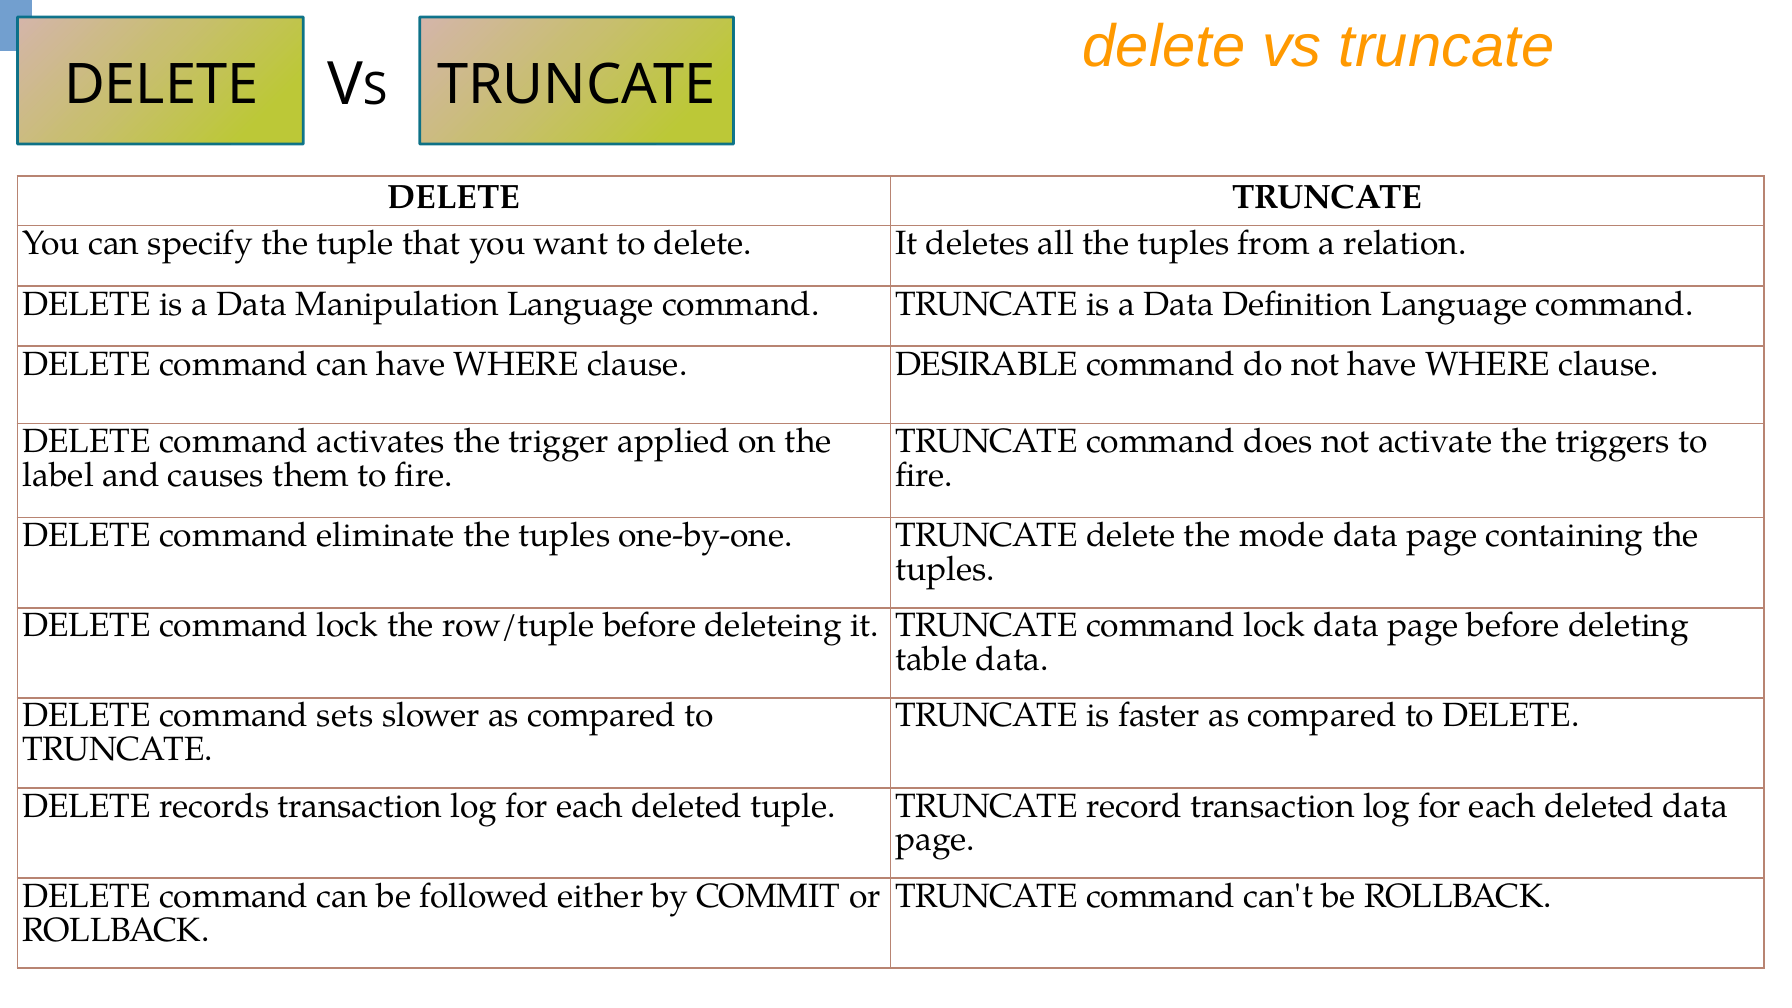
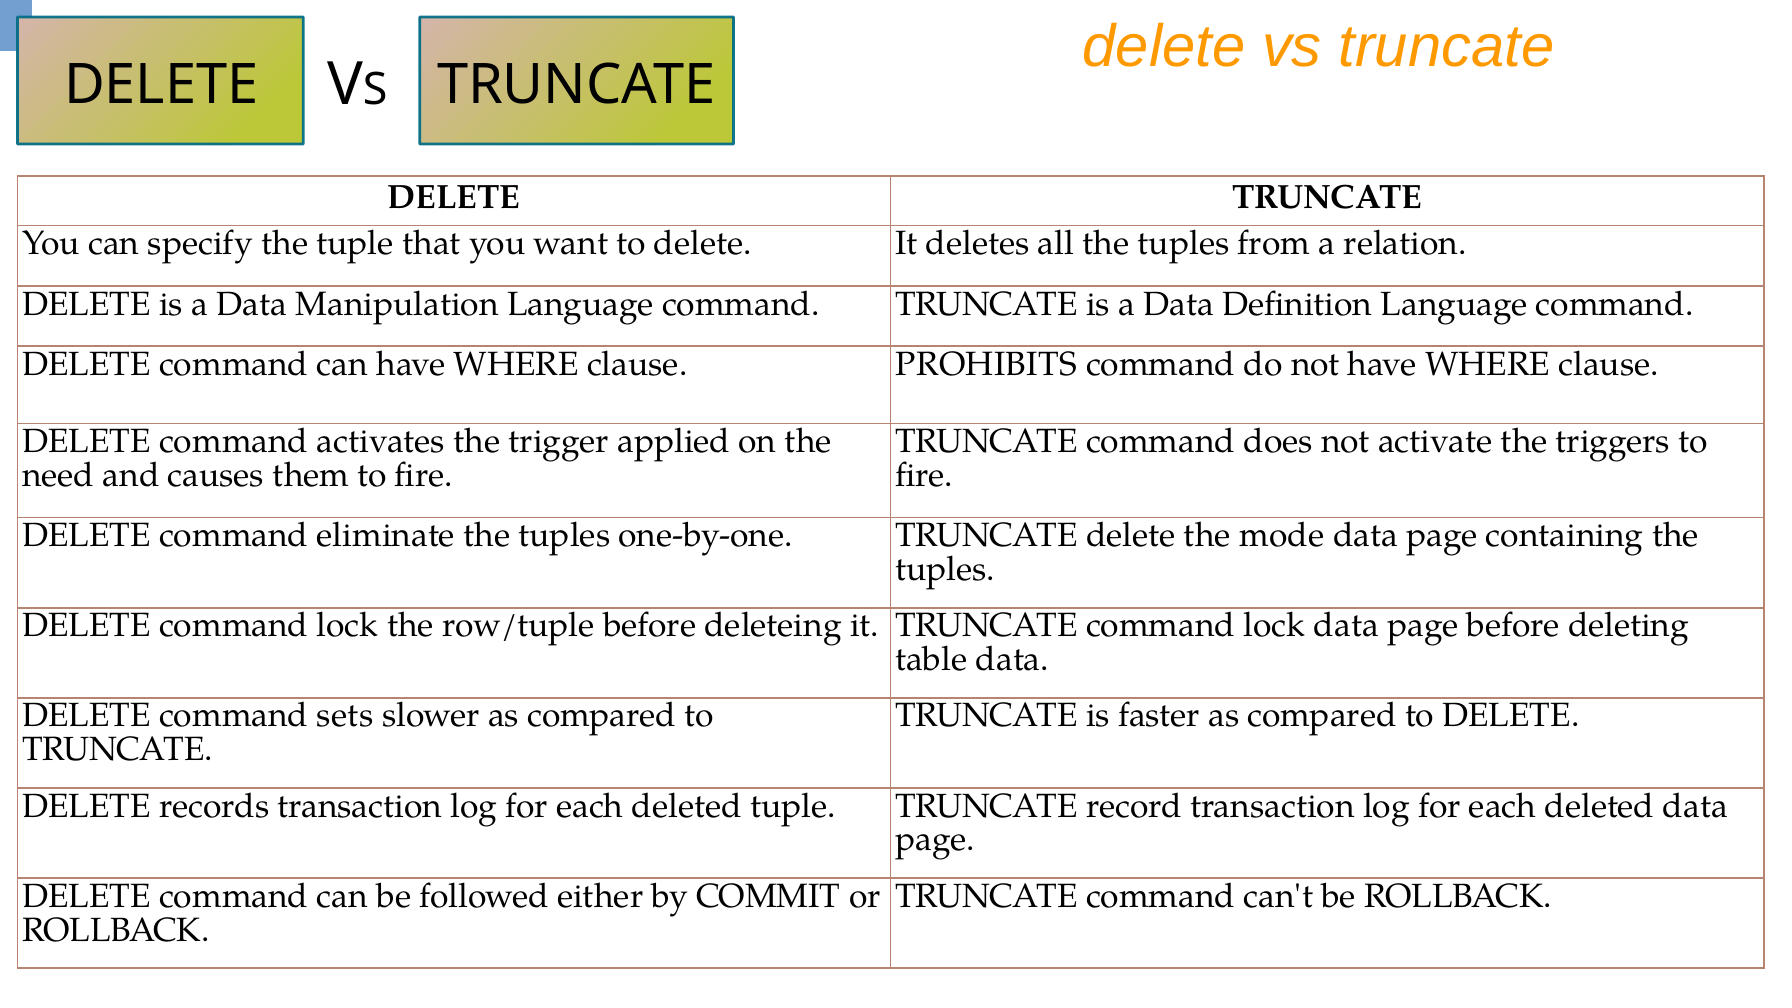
DESIRABLE: DESIRABLE -> PROHIBITS
label: label -> need
